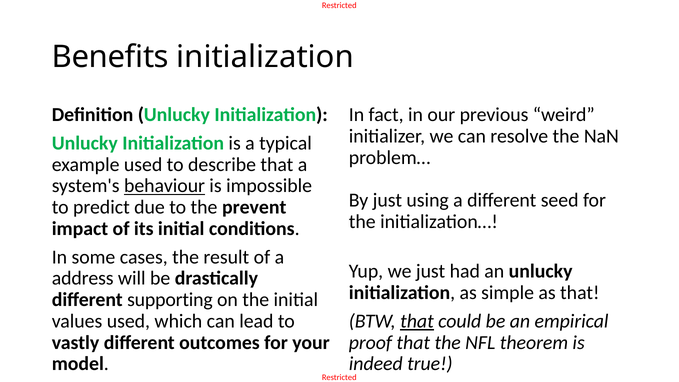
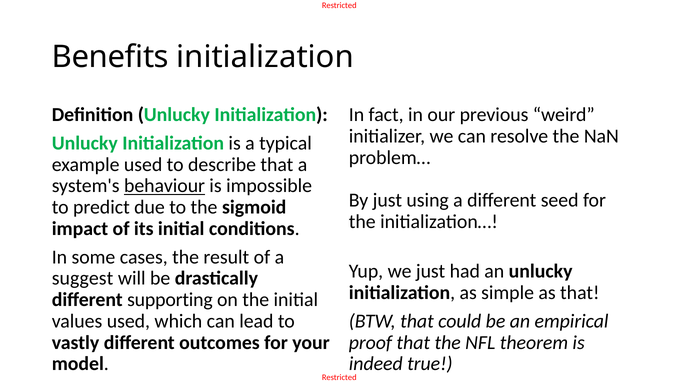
prevent: prevent -> sigmoid
address: address -> suggest
that at (417, 321) underline: present -> none
